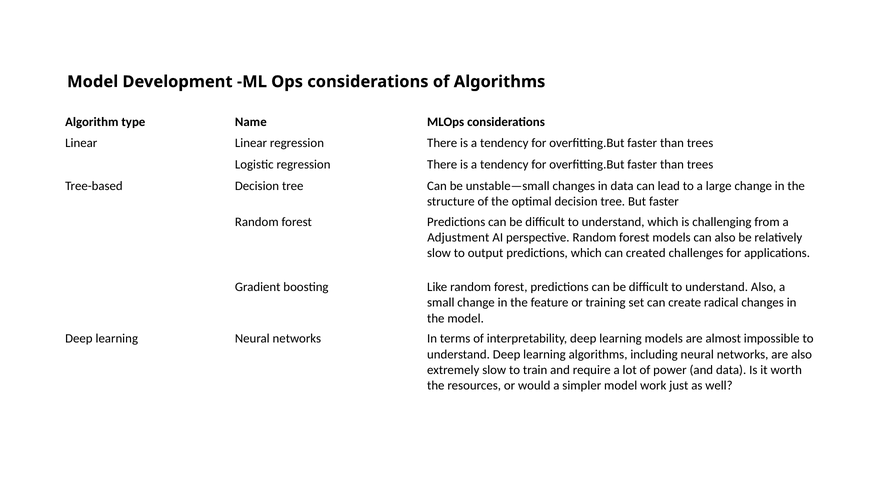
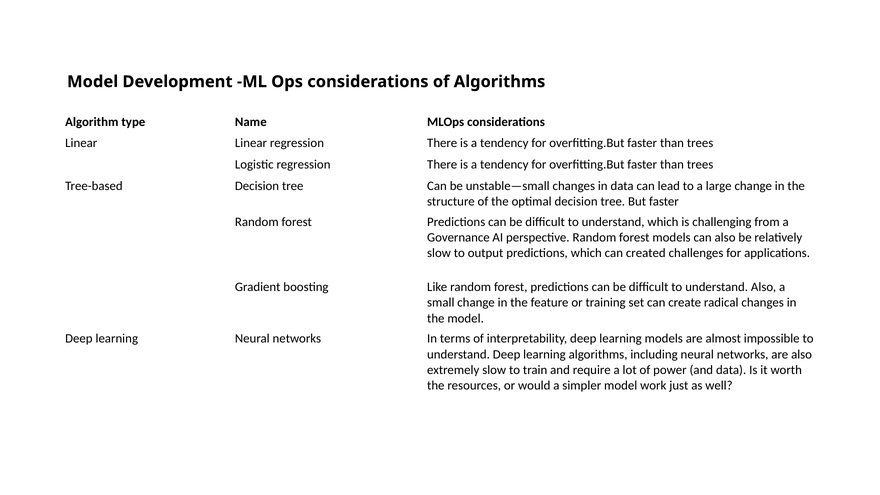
Adjustment: Adjustment -> Governance
